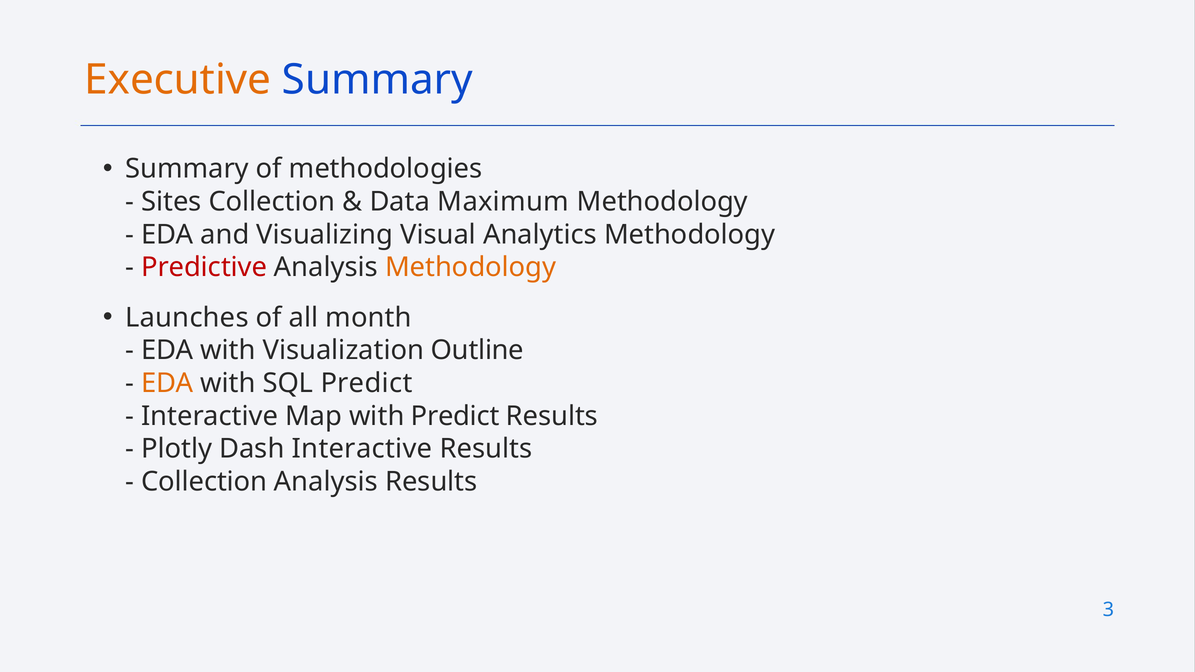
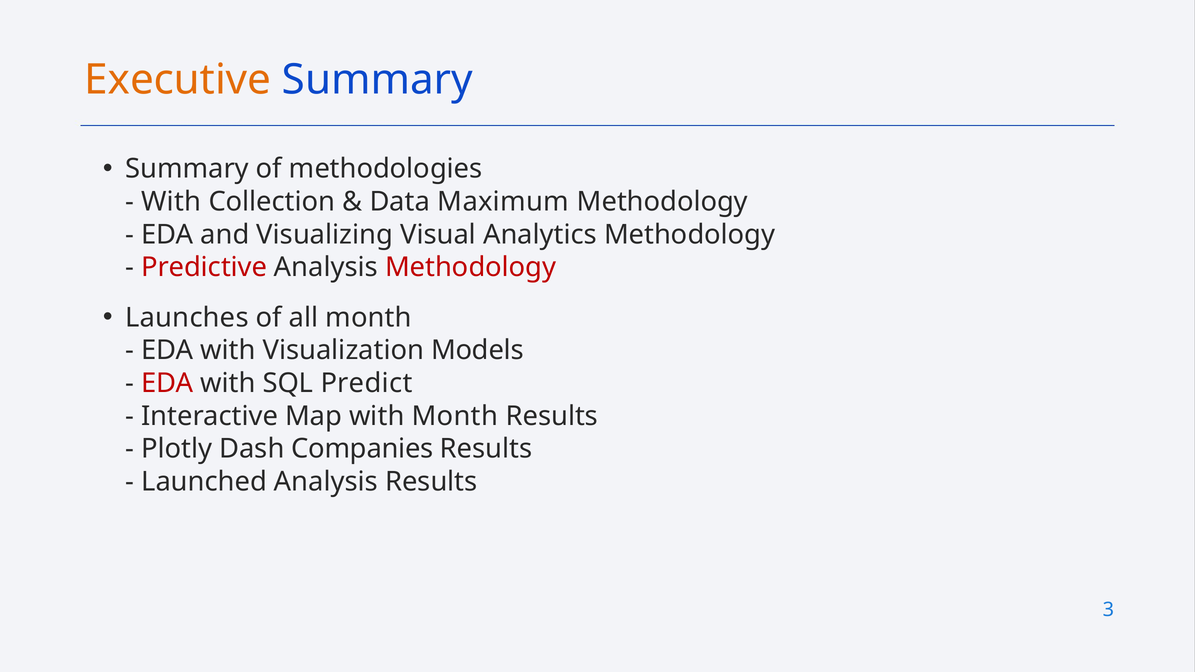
Sites at (171, 202): Sites -> With
Methodology at (471, 267) colour: orange -> red
Outline: Outline -> Models
EDA at (167, 383) colour: orange -> red
with Predict: Predict -> Month
Dash Interactive: Interactive -> Companies
Collection at (204, 482): Collection -> Launched
